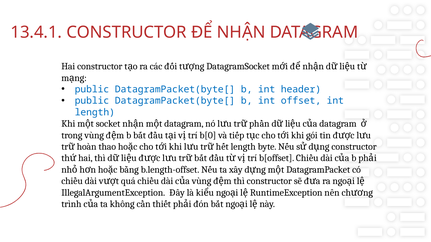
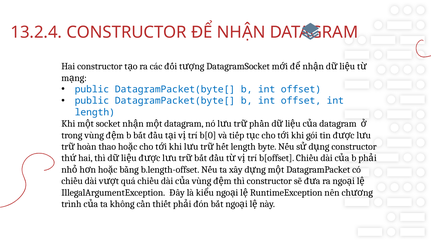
13.4.1: 13.4.1 -> 13.2.4
header at (301, 90): header -> offset
